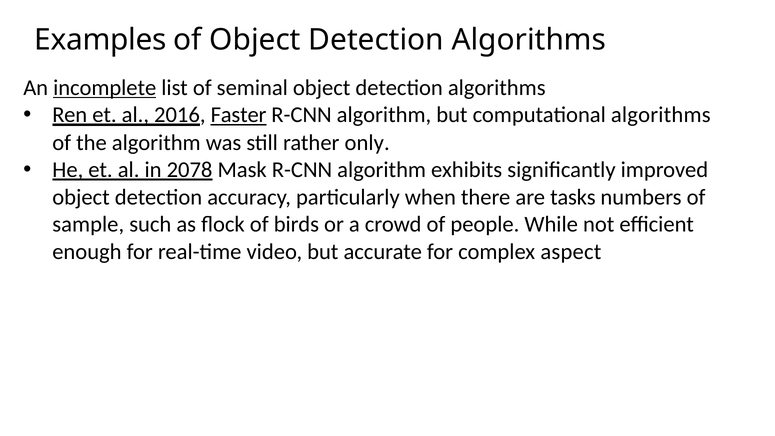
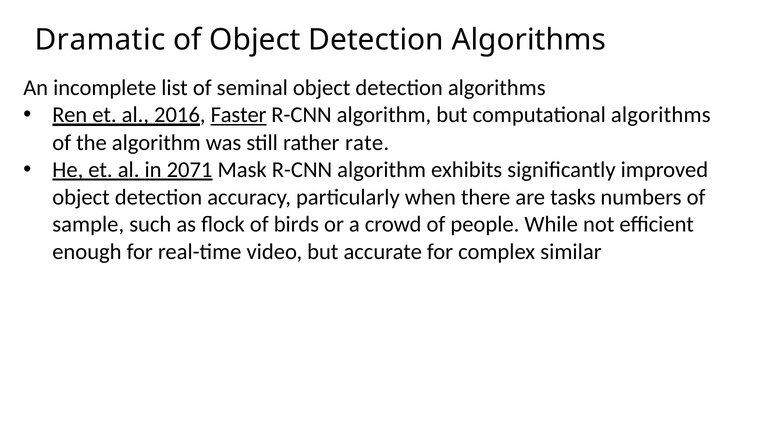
Examples: Examples -> Dramatic
incomplete underline: present -> none
only: only -> rate
2078: 2078 -> 2071
aspect: aspect -> similar
